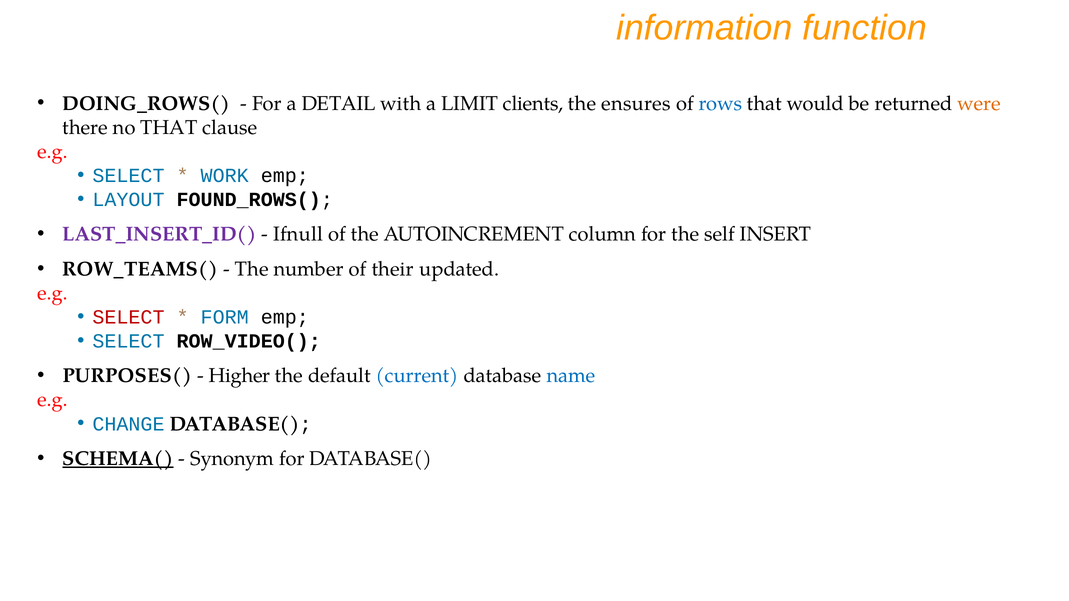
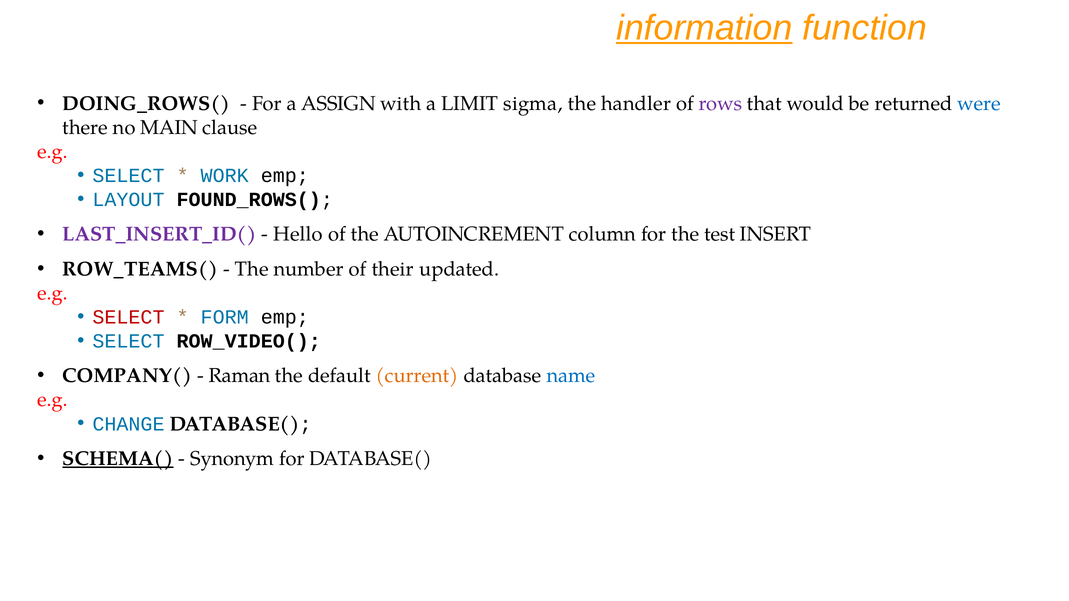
information underline: none -> present
DETAIL: DETAIL -> ASSIGN
clients: clients -> sigma
ensures: ensures -> handler
rows colour: blue -> purple
were colour: orange -> blue
no THAT: THAT -> MAIN
Ifnull: Ifnull -> Hello
self: self -> test
PURPOSES(: PURPOSES( -> COMPANY(
Higher: Higher -> Raman
current colour: blue -> orange
